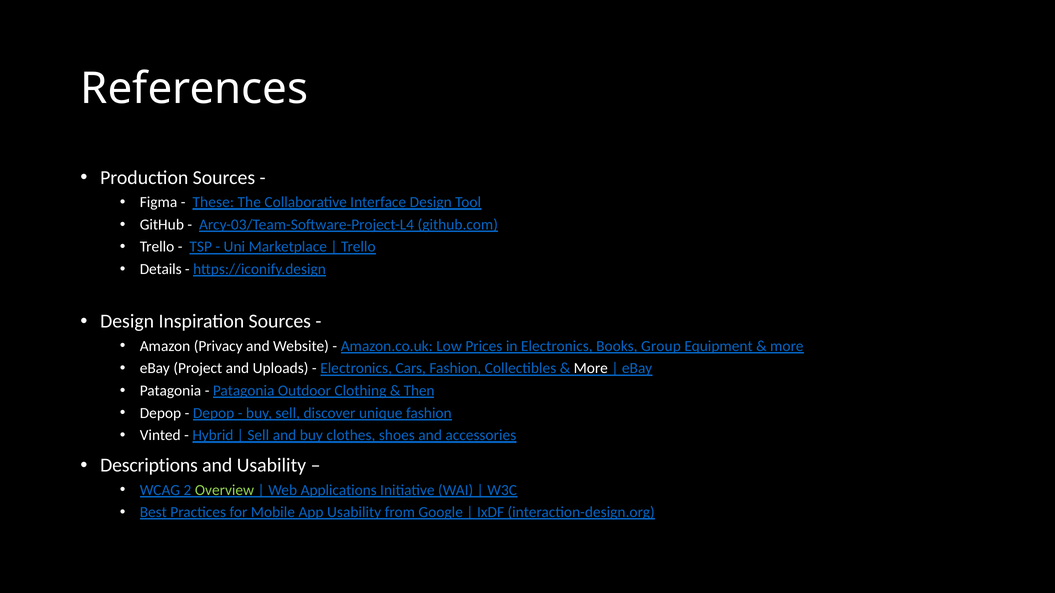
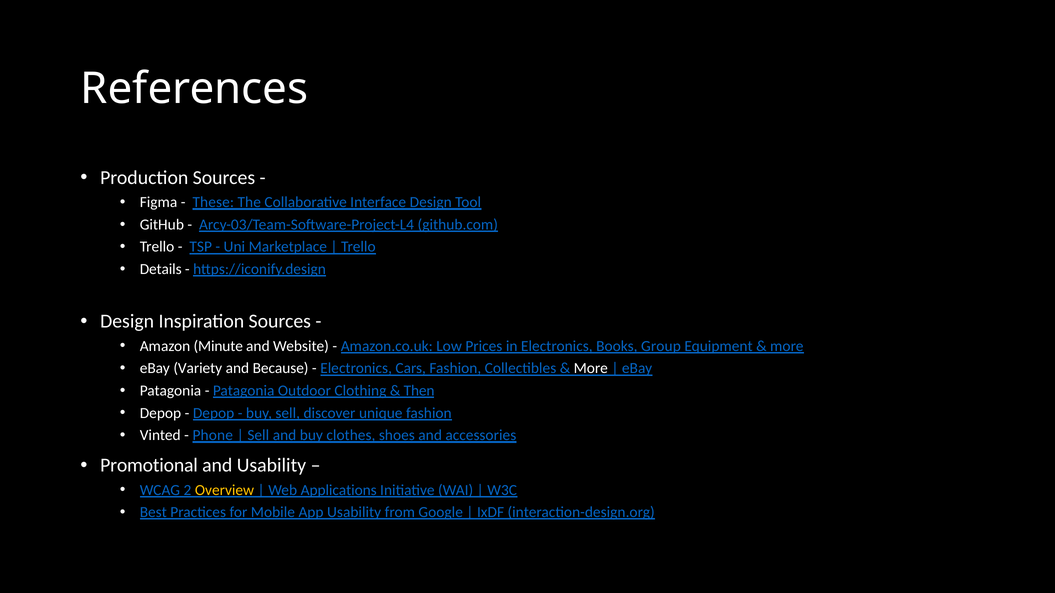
Privacy: Privacy -> Minute
Project: Project -> Variety
Uploads: Uploads -> Because
Hybrid: Hybrid -> Phone
Descriptions: Descriptions -> Promotional
Overview colour: light green -> yellow
